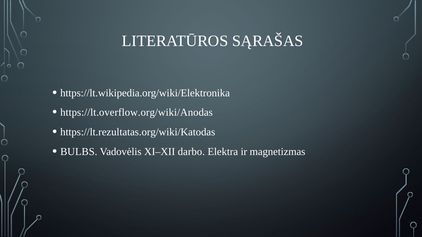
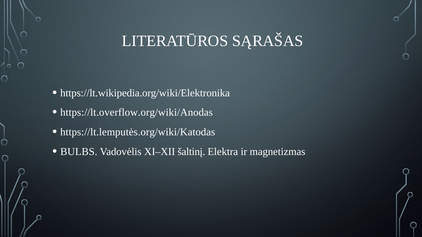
https://lt.rezultatas.org/wiki/Katodas: https://lt.rezultatas.org/wiki/Katodas -> https://lt.lemputės.org/wiki/Katodas
darbo: darbo -> šaltinį
